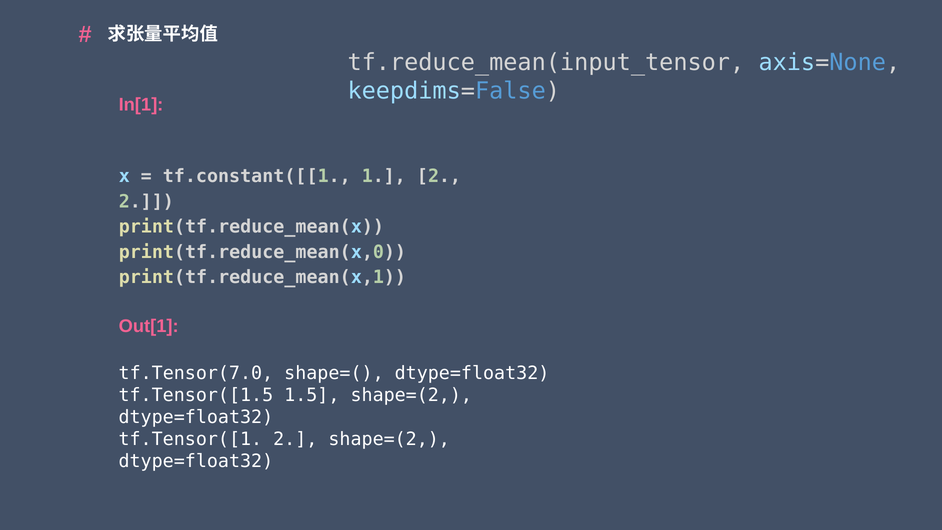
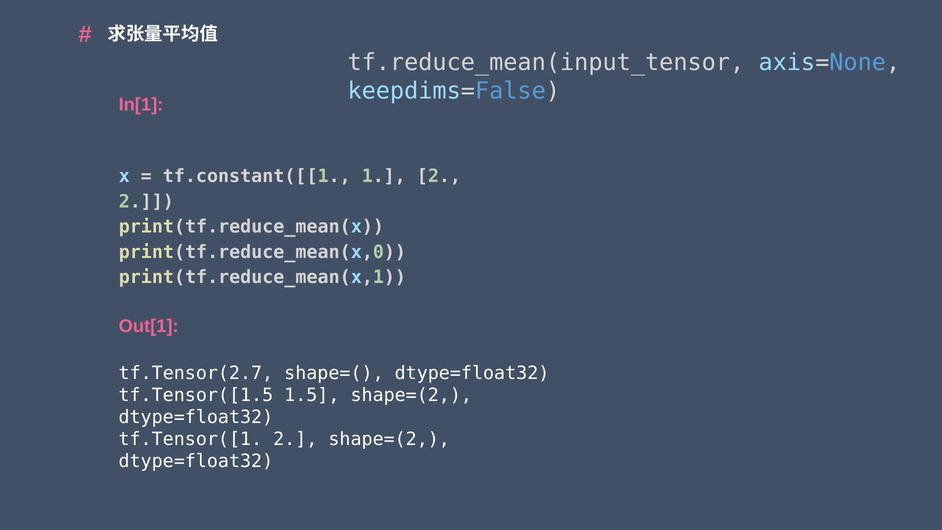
tf.Tensor(7.0: tf.Tensor(7.0 -> tf.Tensor(2.7
